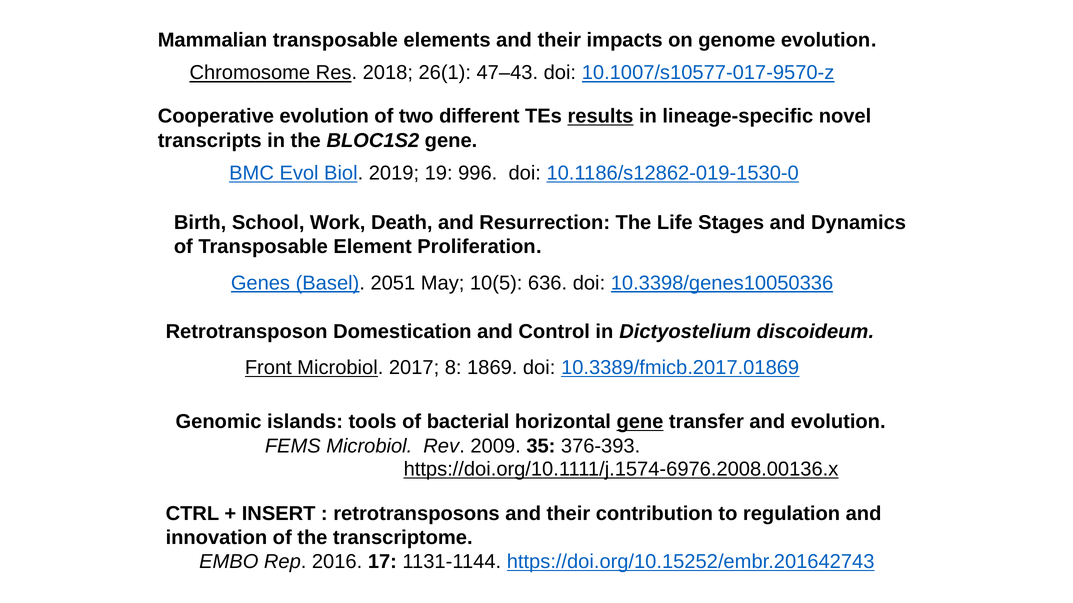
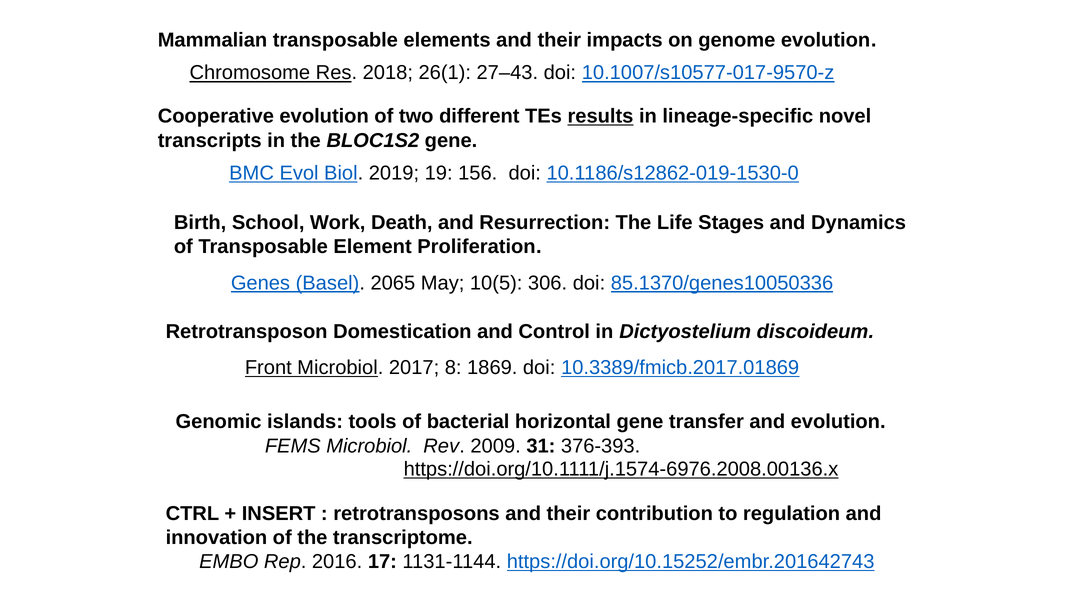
47–43: 47–43 -> 27–43
996: 996 -> 156
2051: 2051 -> 2065
636: 636 -> 306
10.3398/genes10050336: 10.3398/genes10050336 -> 85.1370/genes10050336
gene at (640, 422) underline: present -> none
35: 35 -> 31
